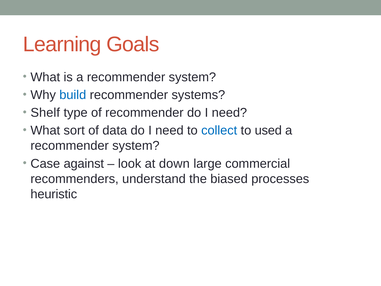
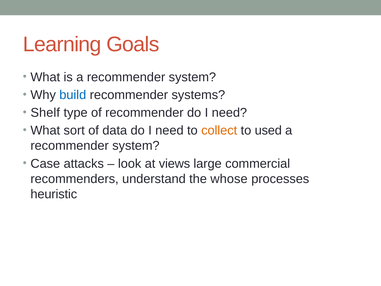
collect colour: blue -> orange
against: against -> attacks
down: down -> views
biased: biased -> whose
